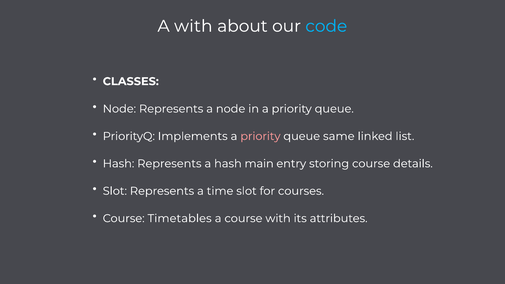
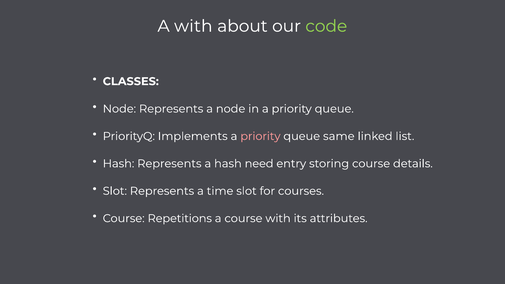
code colour: light blue -> light green
main: main -> need
Timetables: Timetables -> Repetitions
